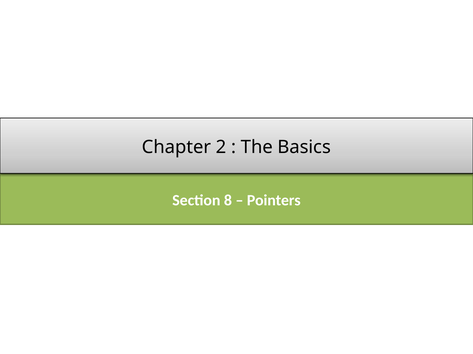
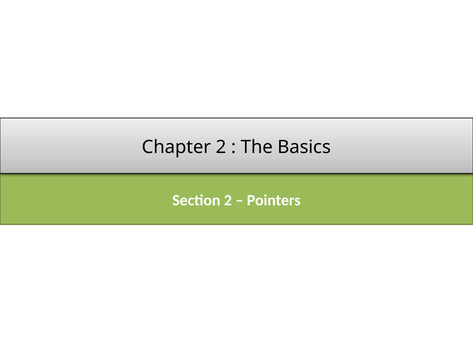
Section 8: 8 -> 2
